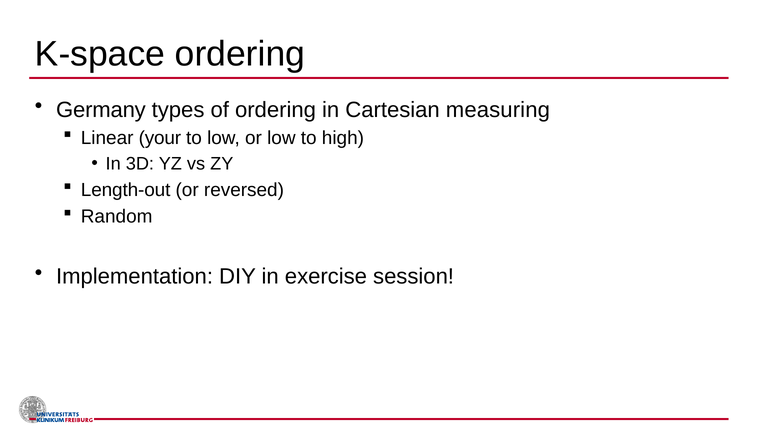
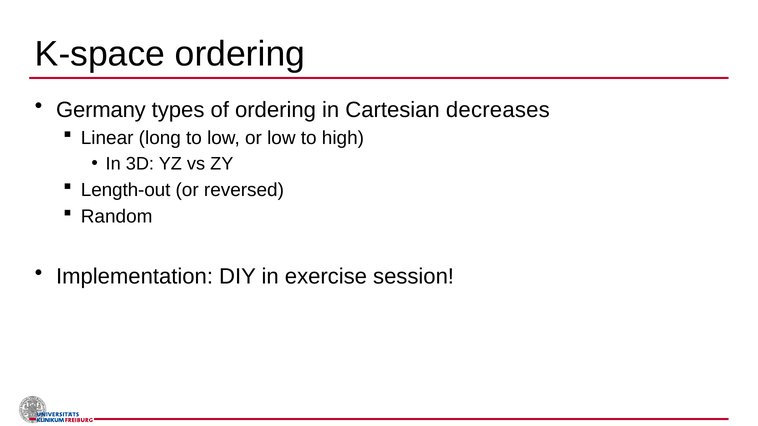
measuring: measuring -> decreases
your: your -> long
